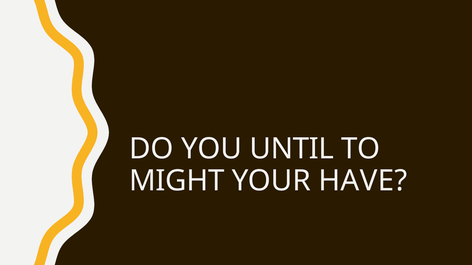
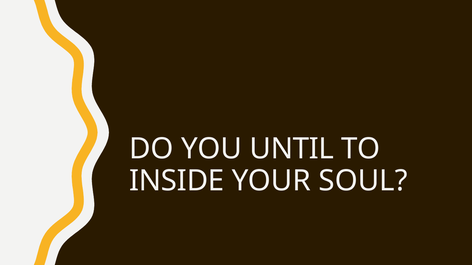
MIGHT: MIGHT -> INSIDE
HAVE: HAVE -> SOUL
